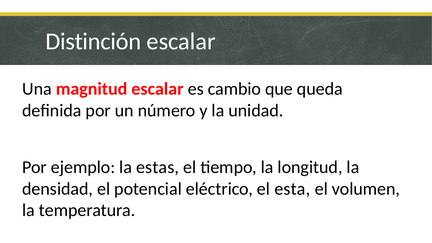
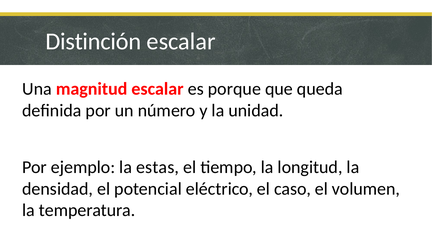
cambio: cambio -> porque
esta: esta -> caso
